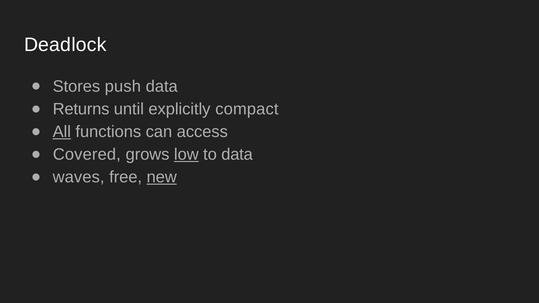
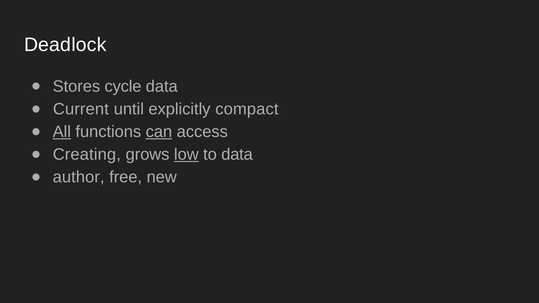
push: push -> cycle
Returns: Returns -> Current
can underline: none -> present
Covered: Covered -> Creating
waves: waves -> author
new underline: present -> none
